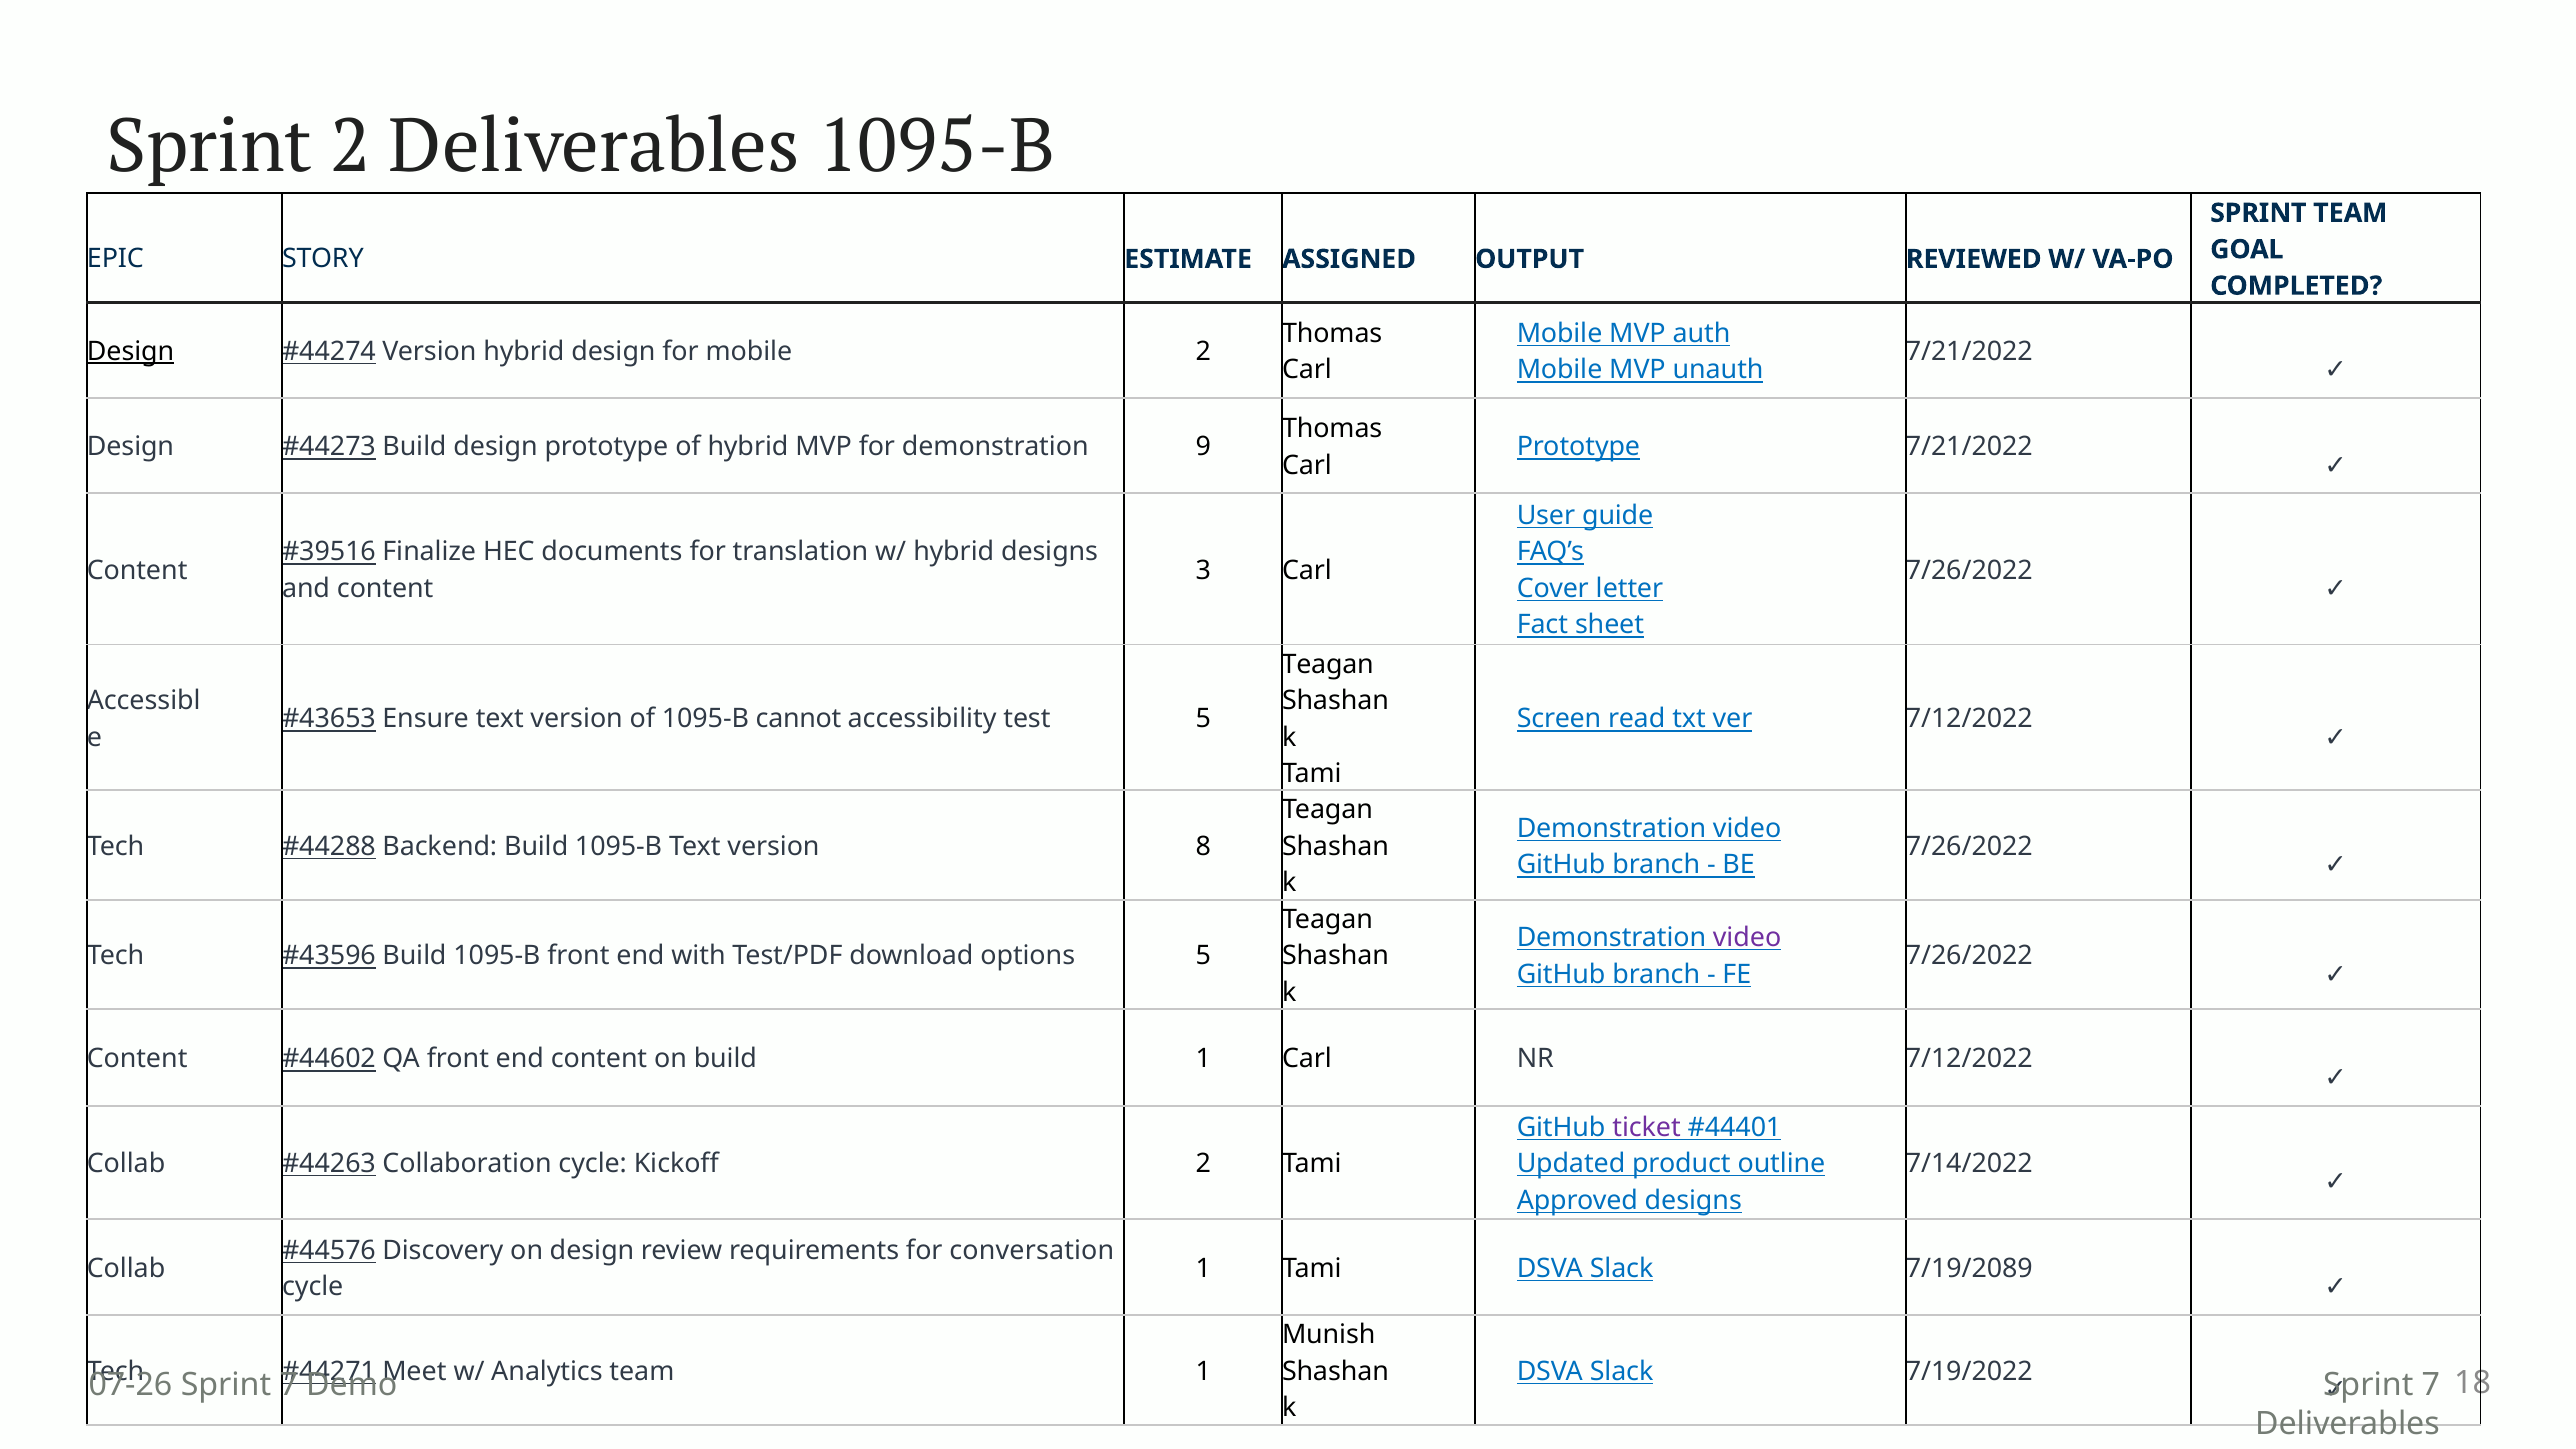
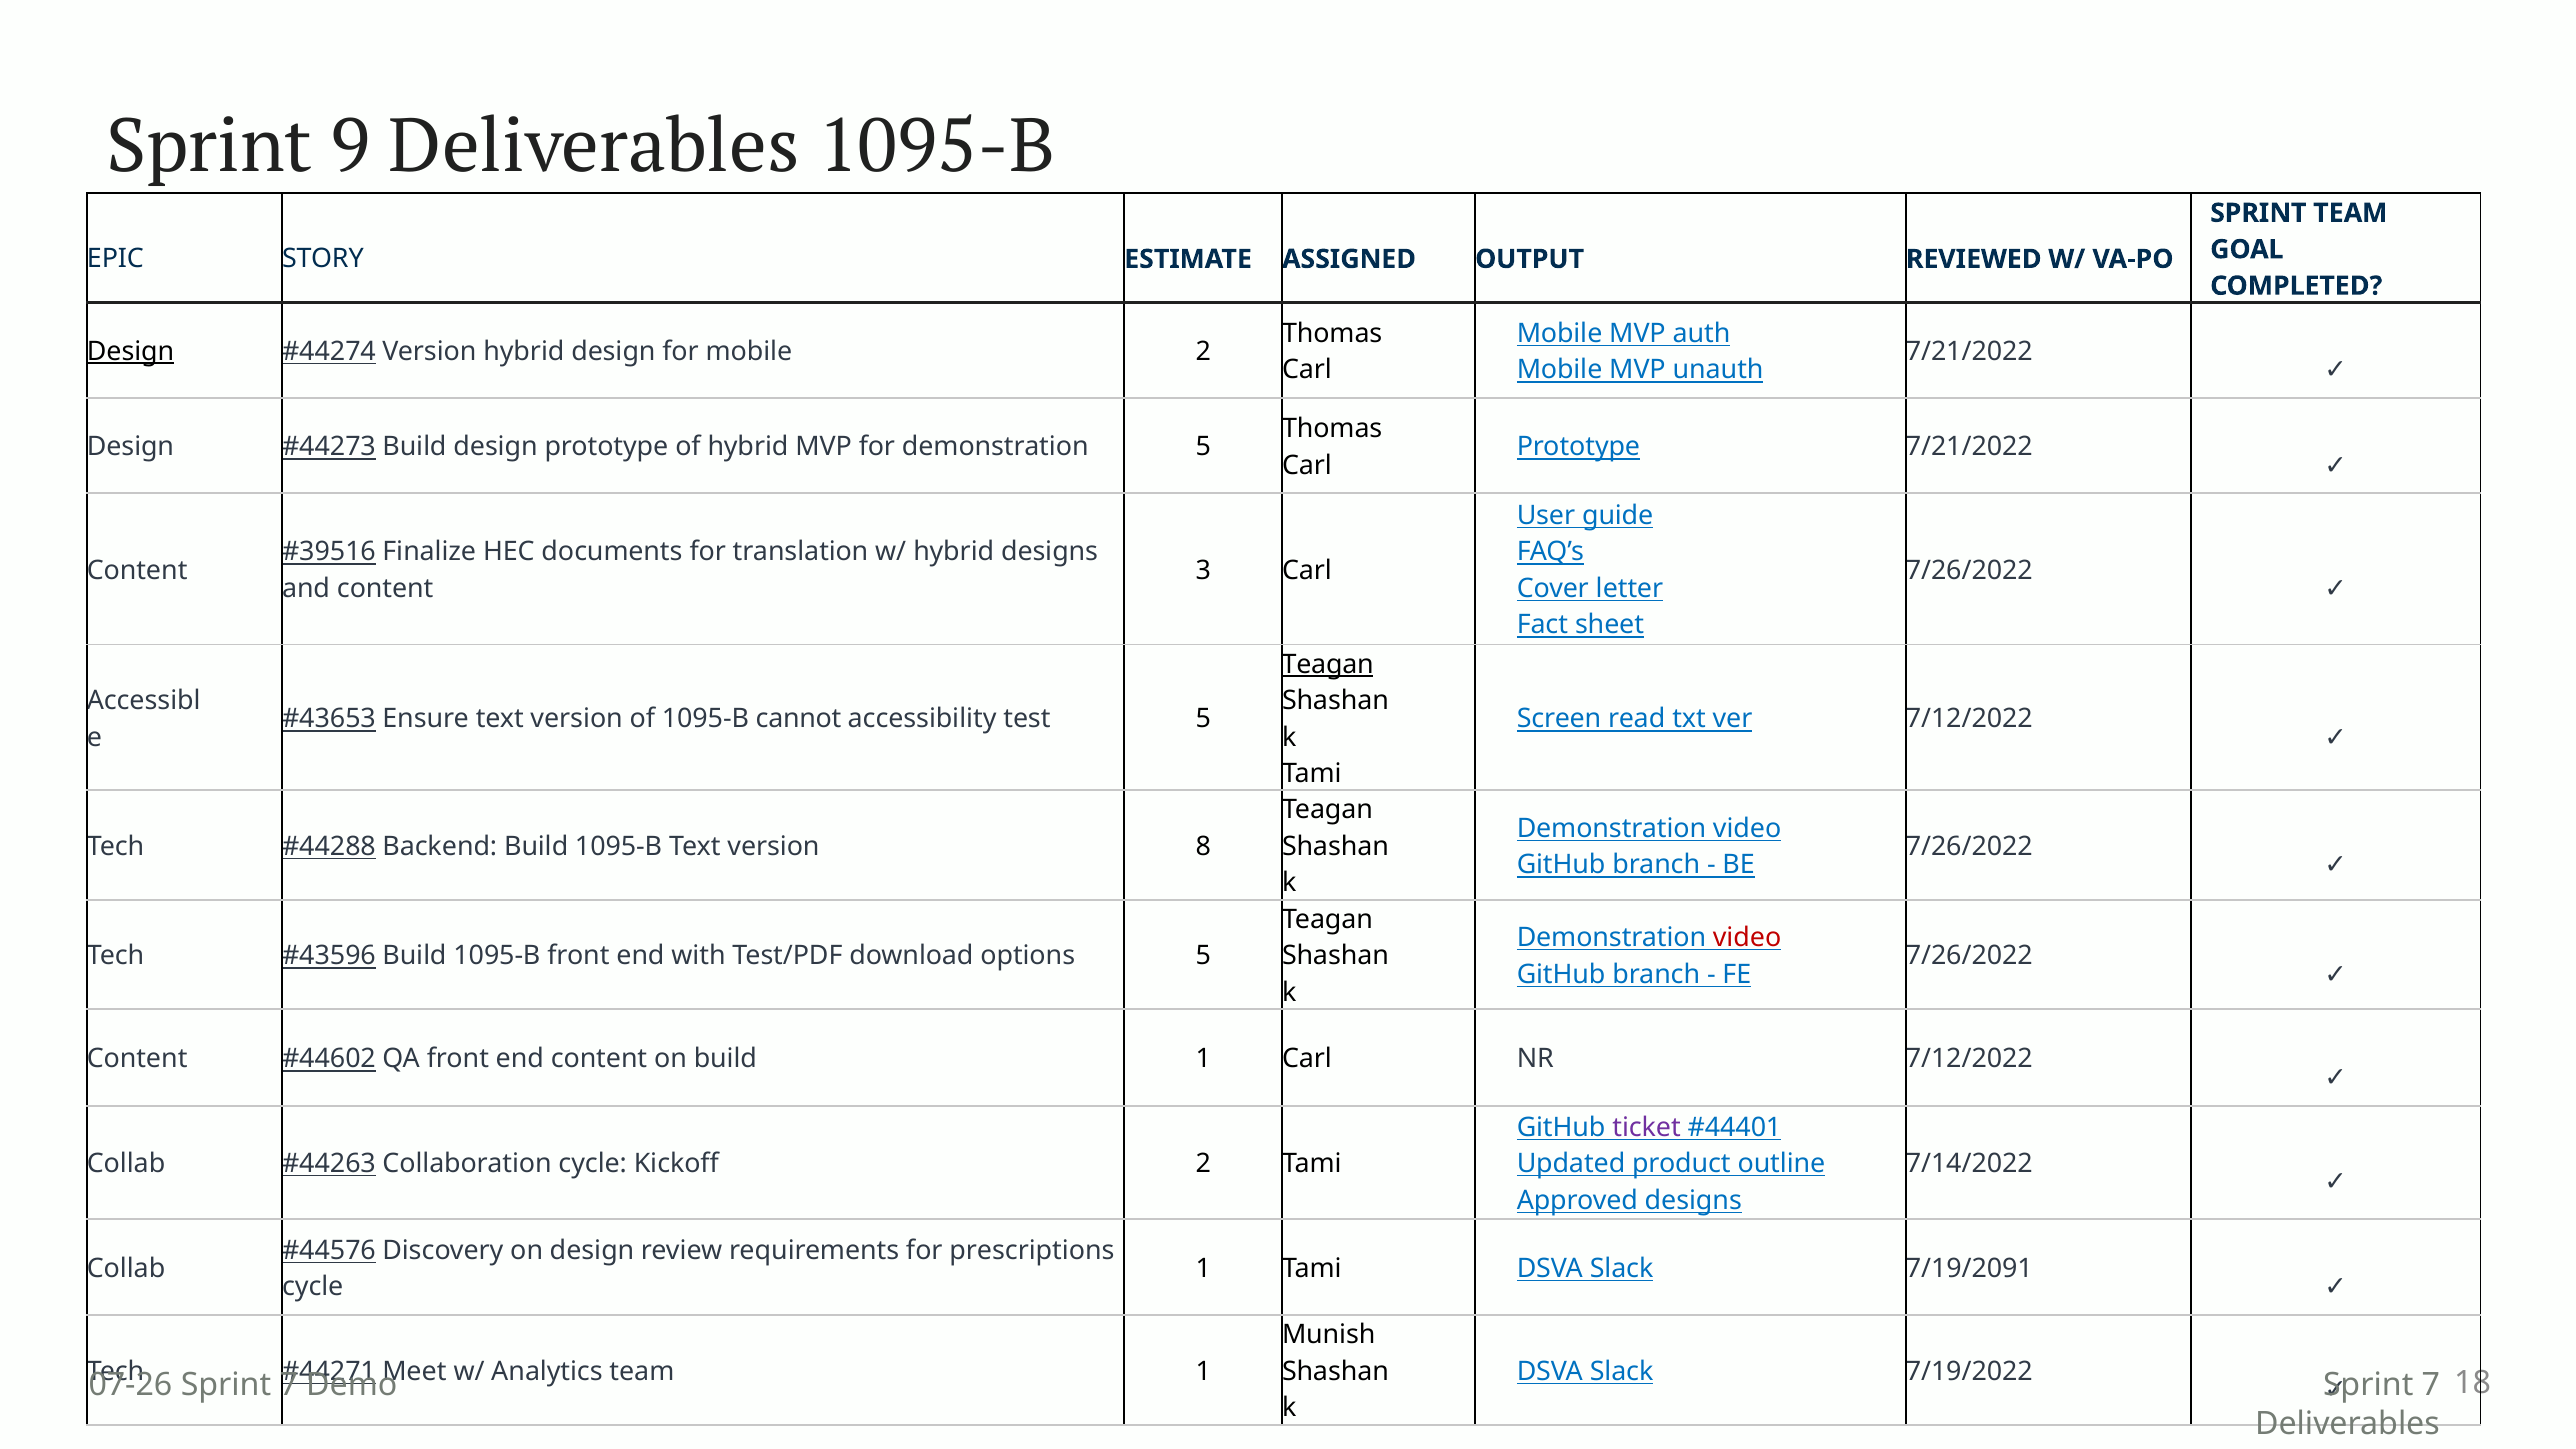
Sprint 2: 2 -> 9
demonstration 9: 9 -> 5
Teagan at (1328, 664) underline: none -> present
video at (1747, 938) colour: purple -> red
conversation: conversation -> prescriptions
7/19/2089: 7/19/2089 -> 7/19/2091
